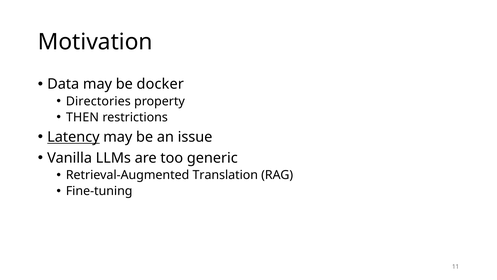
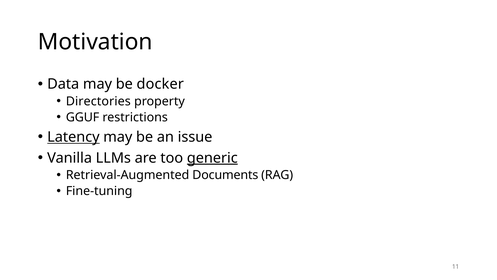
THEN: THEN -> GGUF
generic underline: none -> present
Translation: Translation -> Documents
